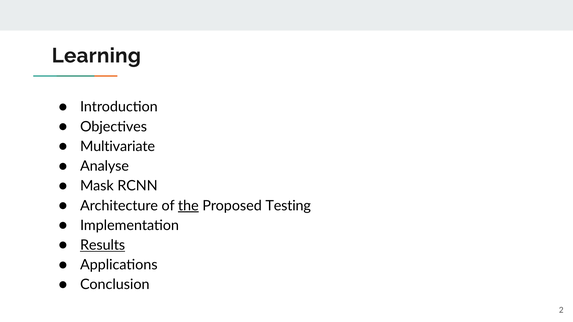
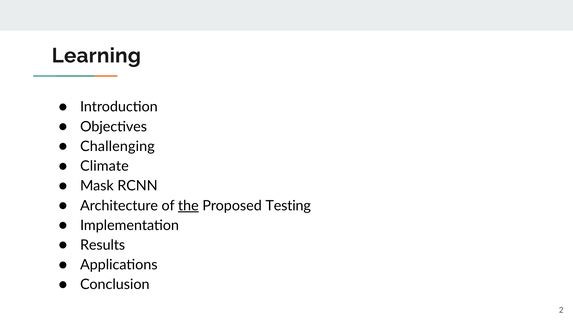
Multivariate: Multivariate -> Challenging
Analyse: Analyse -> Climate
Results underline: present -> none
